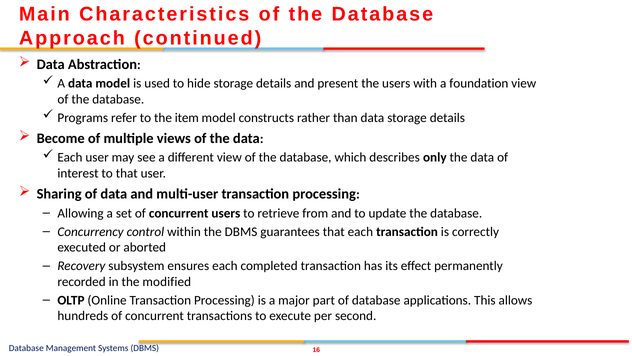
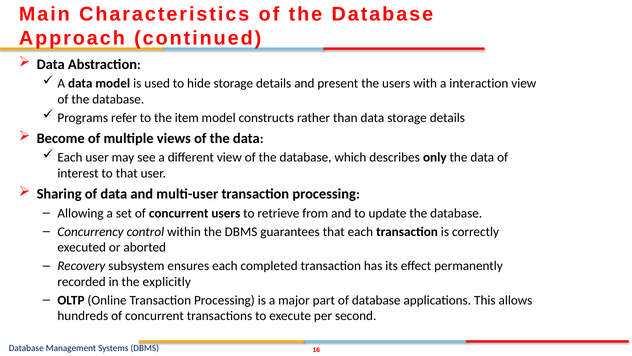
foundation: foundation -> interaction
modified: modified -> explicitly
